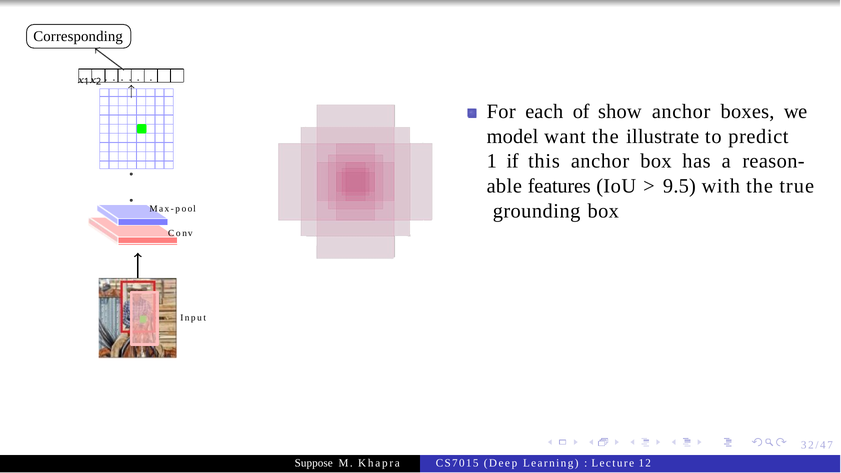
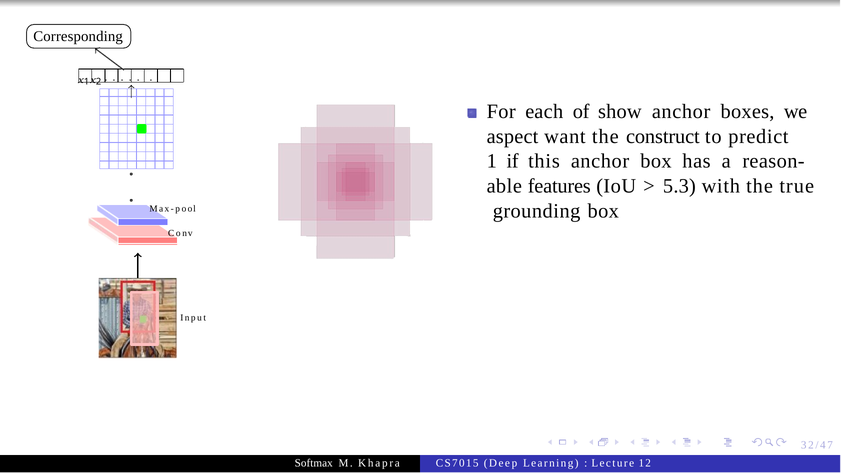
model: model -> aspect
illustrate: illustrate -> construct
9.5: 9.5 -> 5.3
Suppose: Suppose -> Softmax
